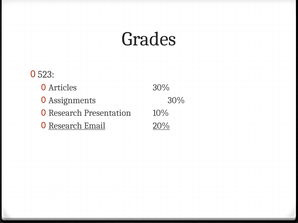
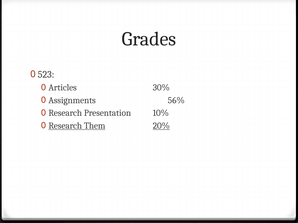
Assignments 30%: 30% -> 56%
Email: Email -> Them
